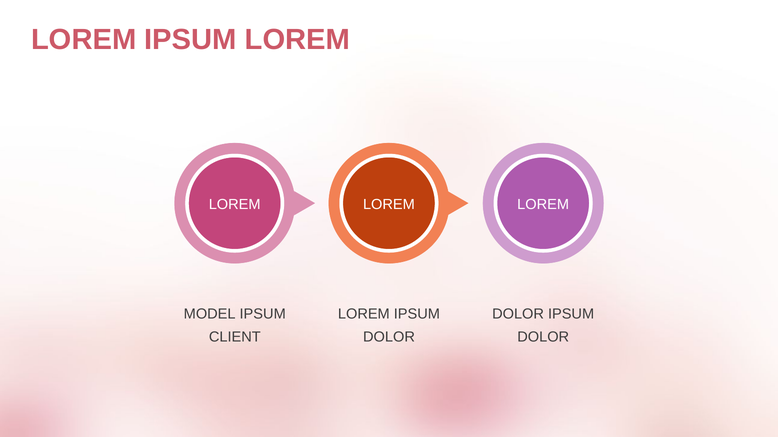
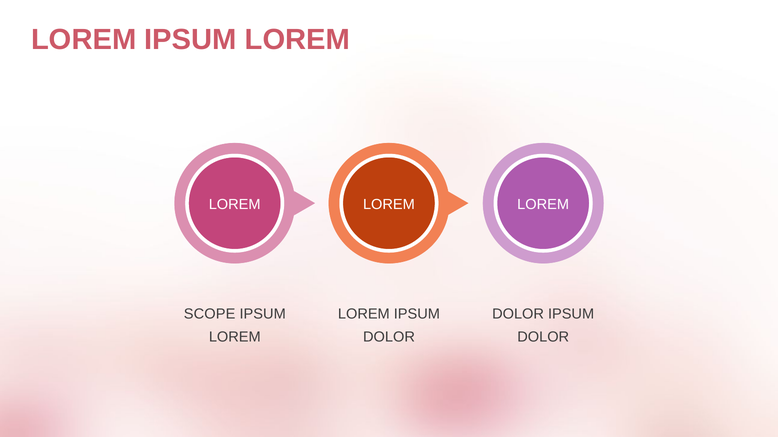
MODEL: MODEL -> SCOPE
CLIENT at (235, 337): CLIENT -> LOREM
